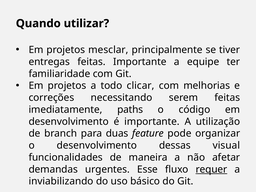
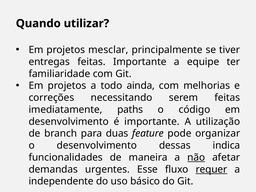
clicar: clicar -> ainda
visual: visual -> indica
não underline: none -> present
inviabilizando: inviabilizando -> independente
